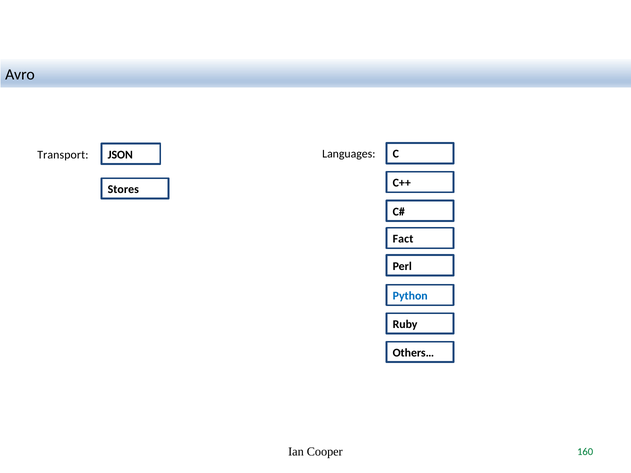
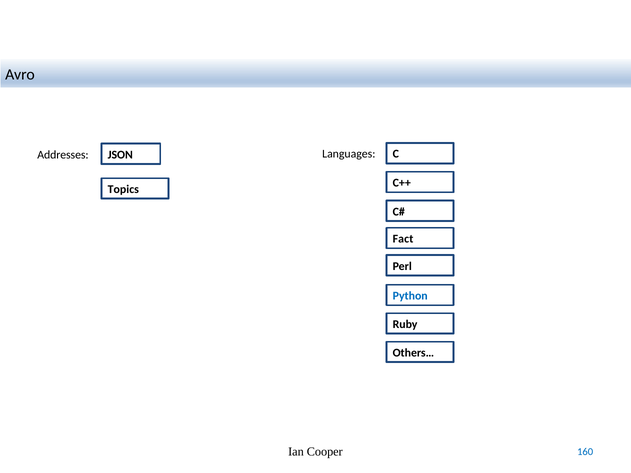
Transport: Transport -> Addresses
Stores: Stores -> Topics
160 colour: green -> blue
